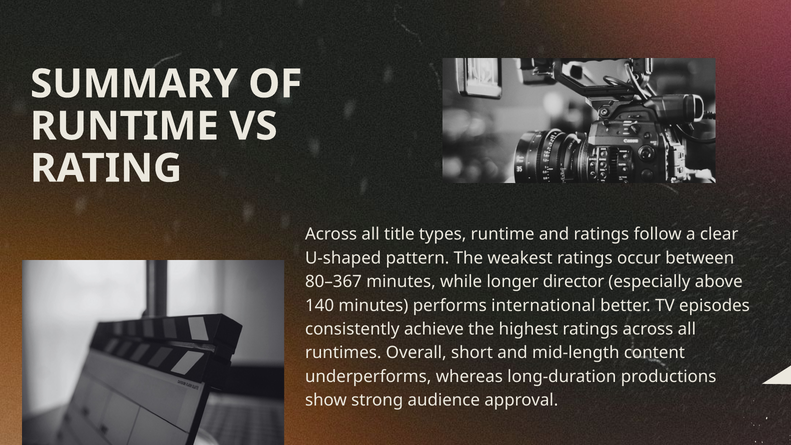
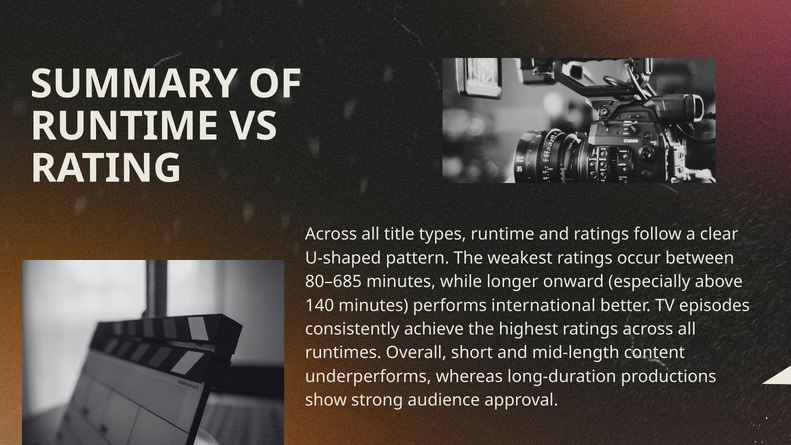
80–367: 80–367 -> 80–685
director: director -> onward
